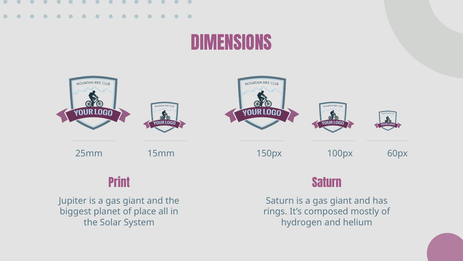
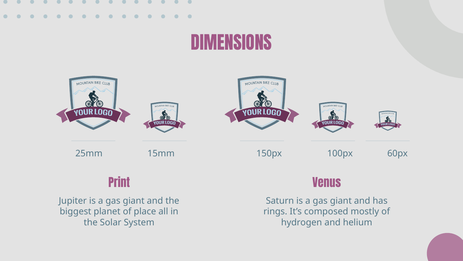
Saturn at (327, 183): Saturn -> Venus
